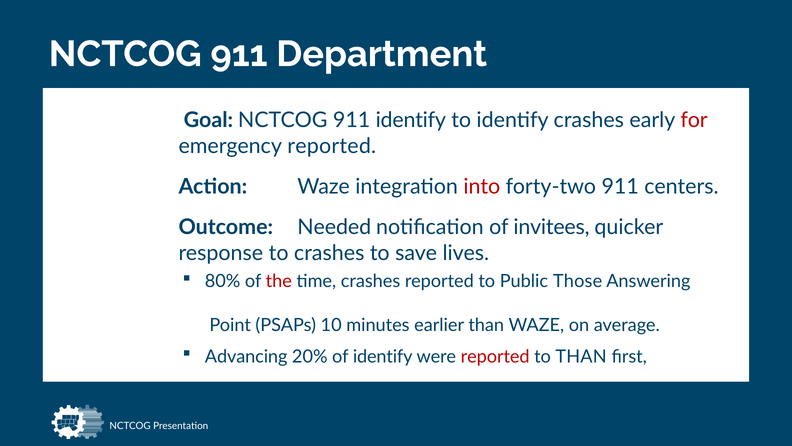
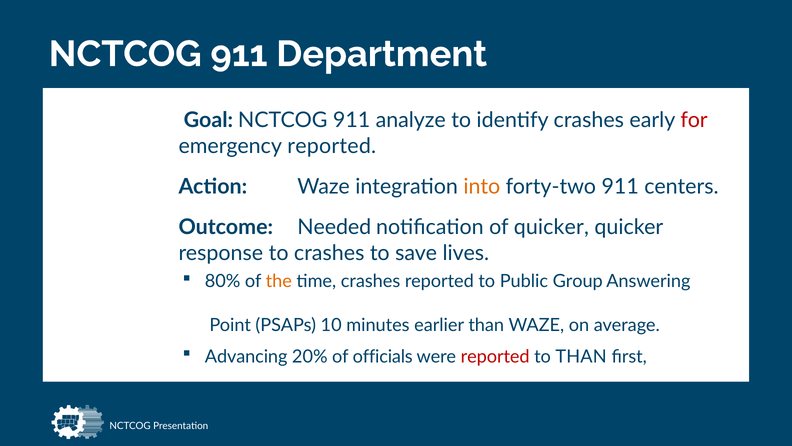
911 identify: identify -> analyze
into colour: red -> orange
of invitees: invitees -> quicker
the colour: red -> orange
Those: Those -> Group
of identify: identify -> officials
